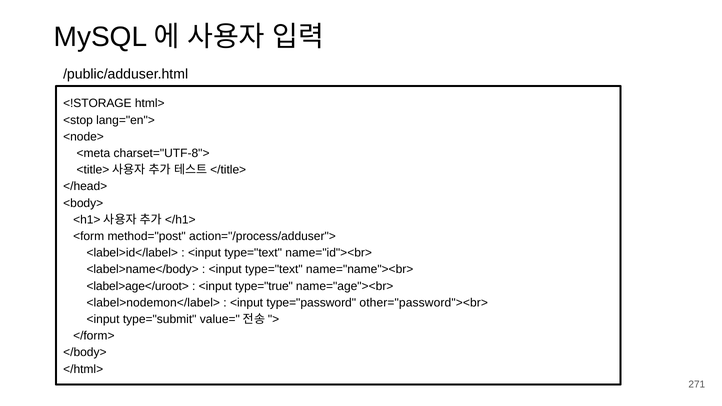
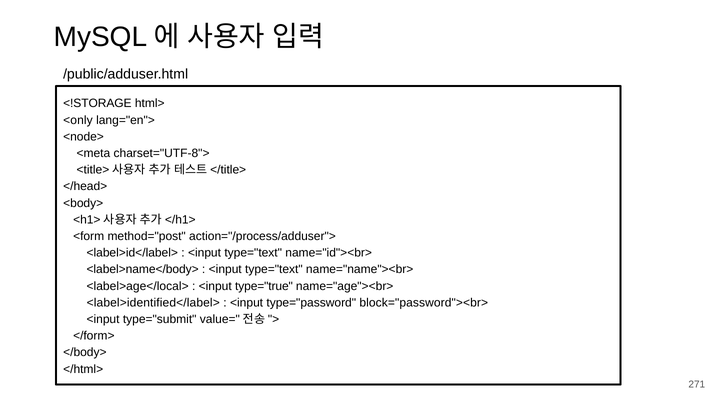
<stop: <stop -> <only
<label>age</uroot>: <label>age</uroot> -> <label>age</local>
<label>nodemon</label>: <label>nodemon</label> -> <label>identified</label>
other="password"><br>: other="password"><br> -> block="password"><br>
